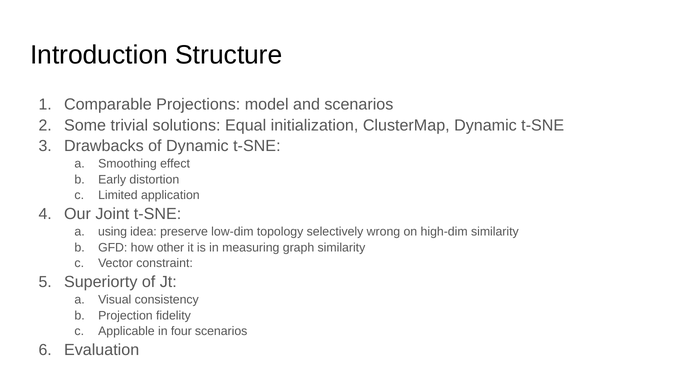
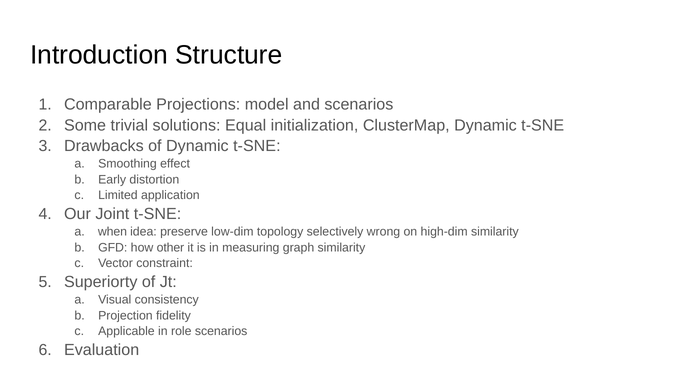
using: using -> when
four: four -> role
